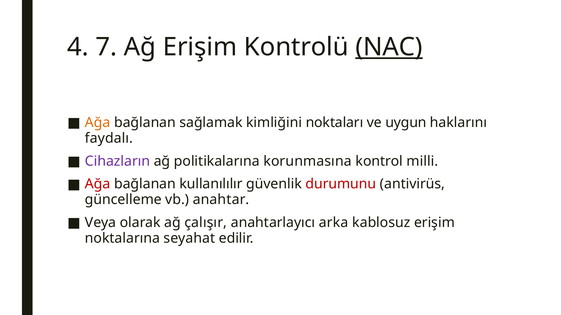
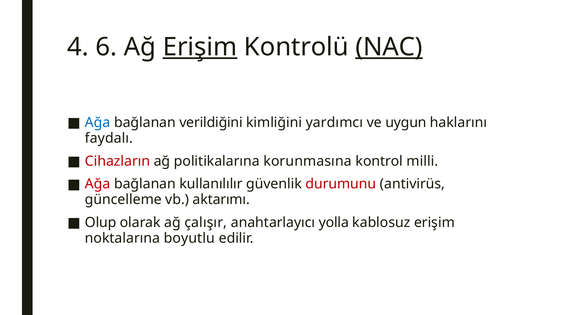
7: 7 -> 6
Erişim at (200, 47) underline: none -> present
Ağa at (98, 123) colour: orange -> blue
sağlamak: sağlamak -> verildiğini
noktaları: noktaları -> yardımcı
Cihazların colour: purple -> red
anahtar: anahtar -> aktarımı
Veya: Veya -> Olup
arka: arka -> yolla
seyahat: seyahat -> boyutlu
